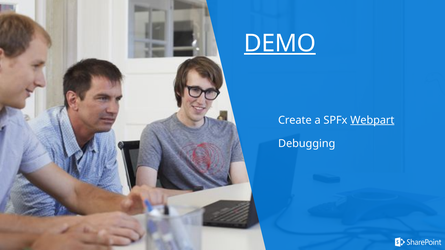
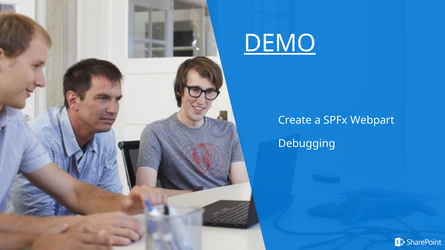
Webpart underline: present -> none
